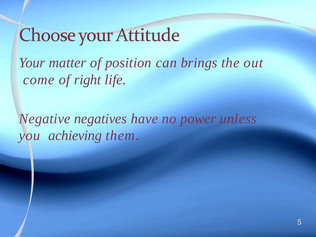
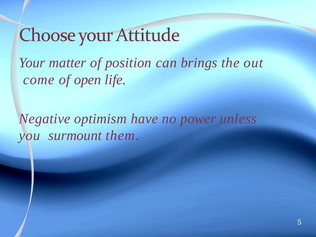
right: right -> open
negatives: negatives -> optimism
achieving: achieving -> surmount
